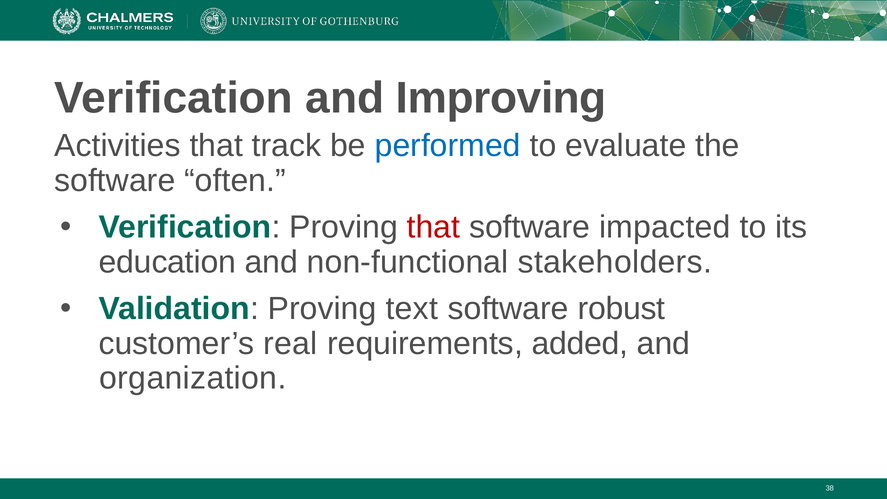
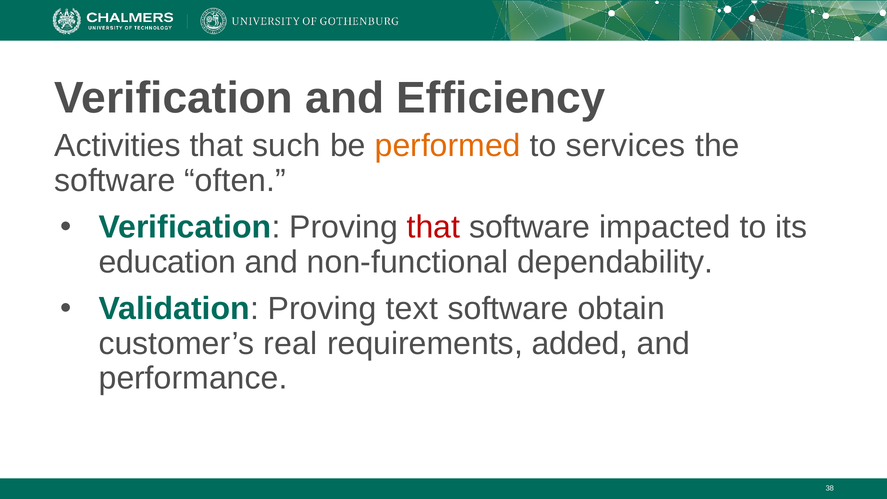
Improving: Improving -> Efficiency
track: track -> such
performed colour: blue -> orange
evaluate: evaluate -> services
stakeholders: stakeholders -> dependability
robust: robust -> obtain
organization: organization -> performance
